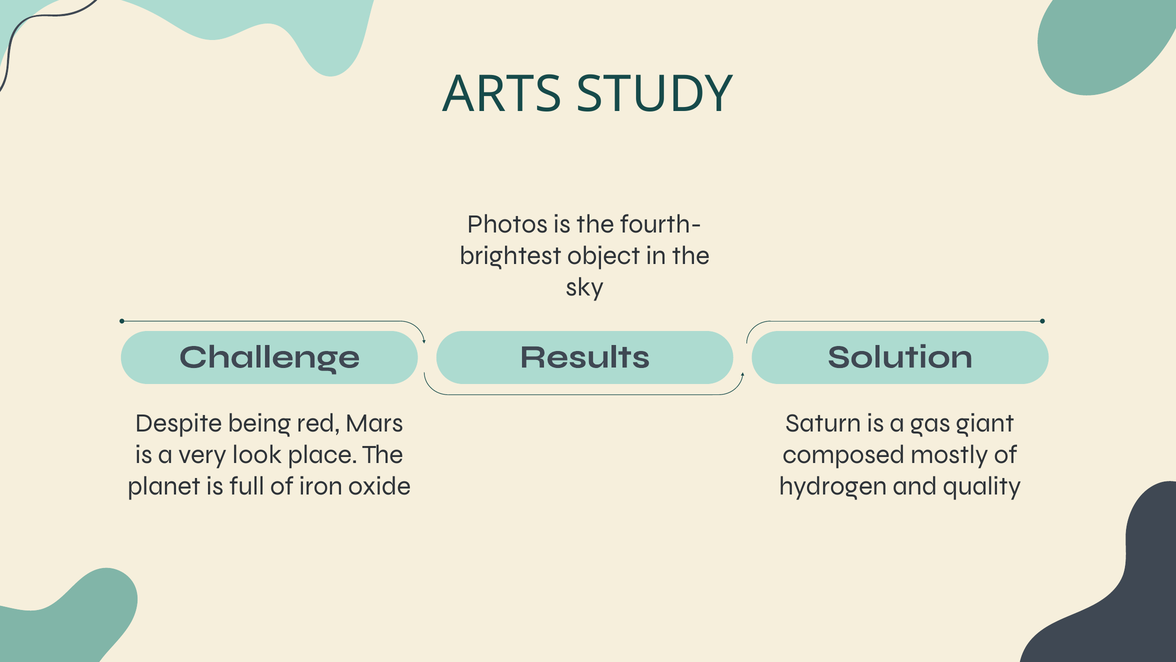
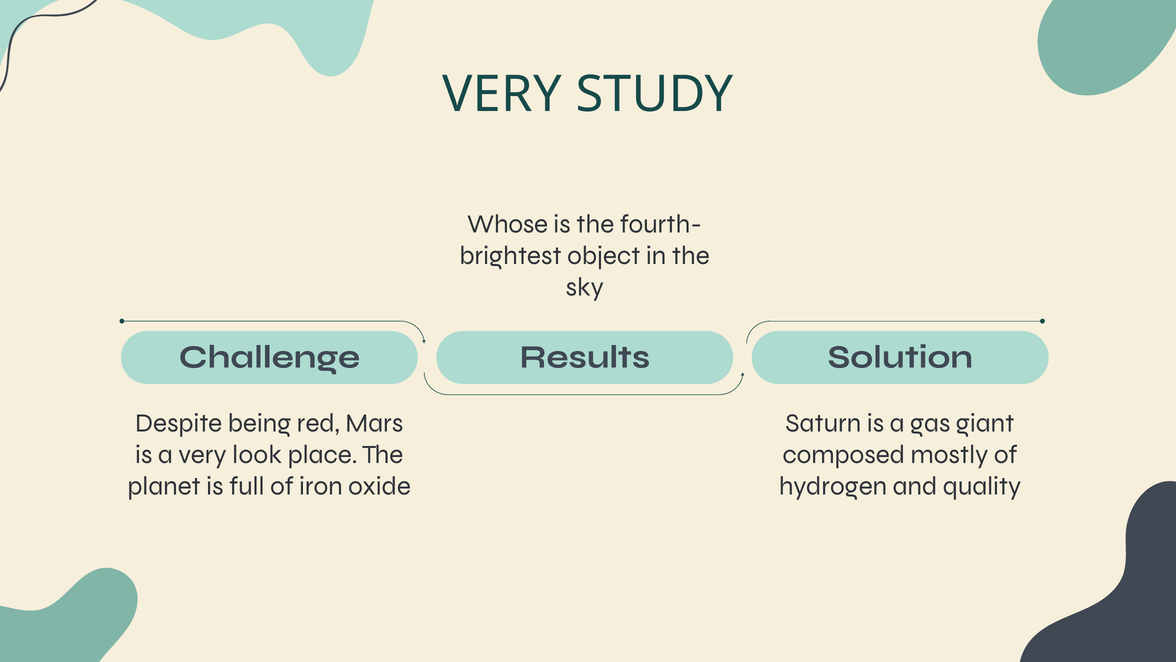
ARTS at (502, 94): ARTS -> VERY
Photos: Photos -> Whose
